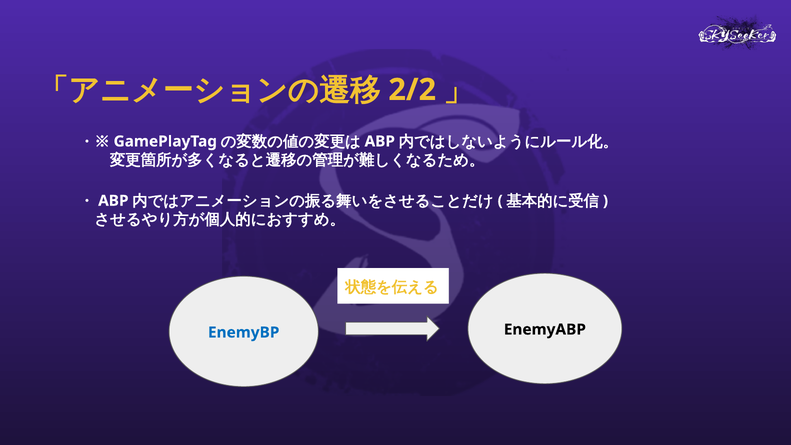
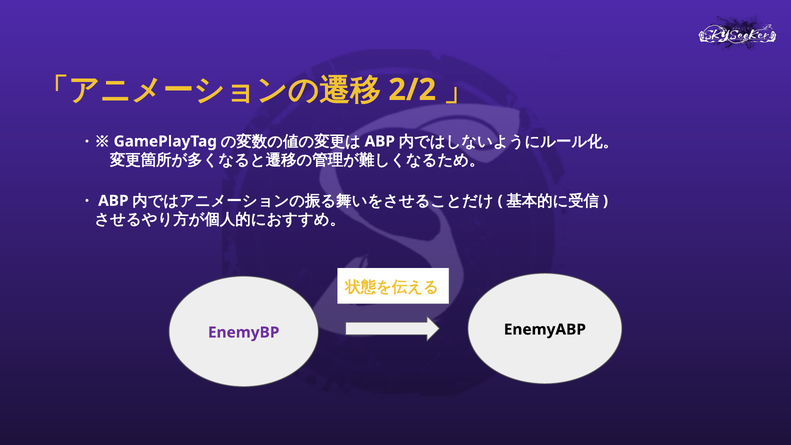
EnemyBP colour: blue -> purple
